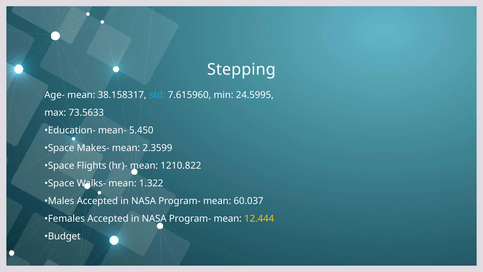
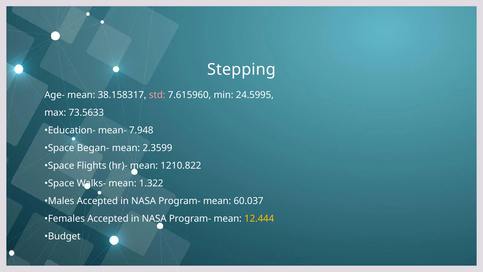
std colour: light blue -> pink
5.450: 5.450 -> 7.948
Makes-: Makes- -> Began-
